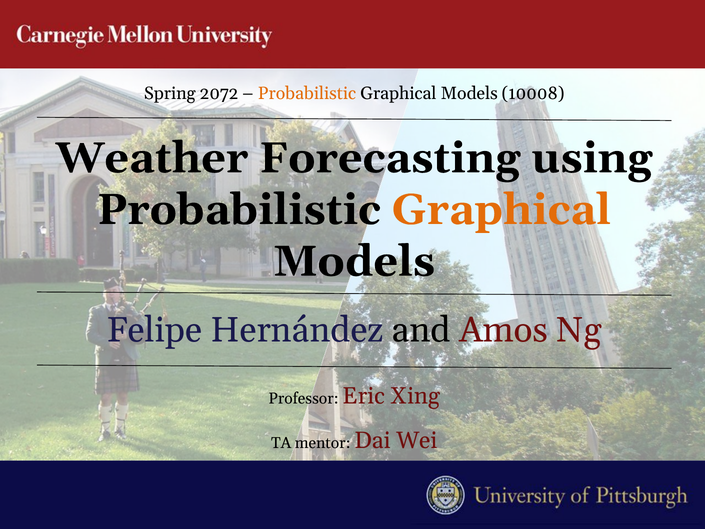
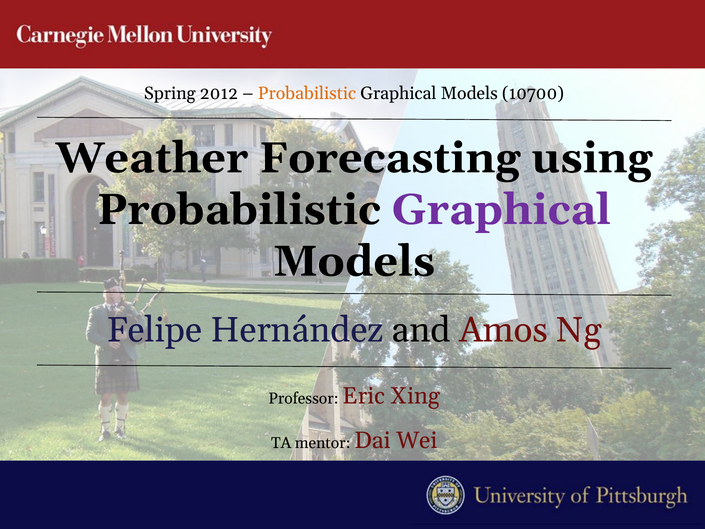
2072: 2072 -> 2012
10008: 10008 -> 10700
Graphical at (501, 210) colour: orange -> purple
